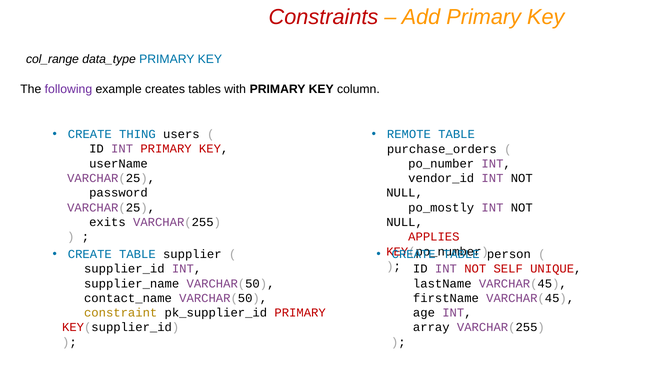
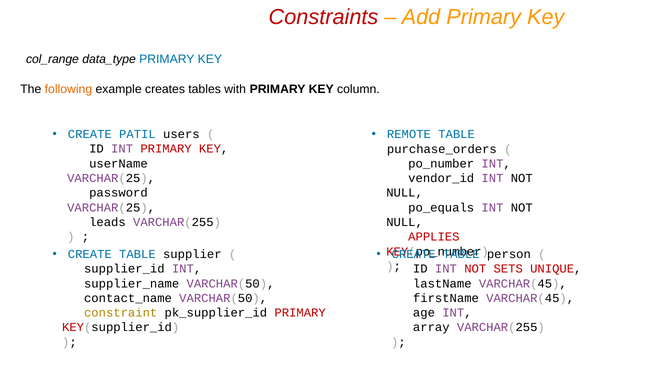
following colour: purple -> orange
THING: THING -> PATIL
po_mostly: po_mostly -> po_equals
exits: exits -> leads
SELF: SELF -> SETS
